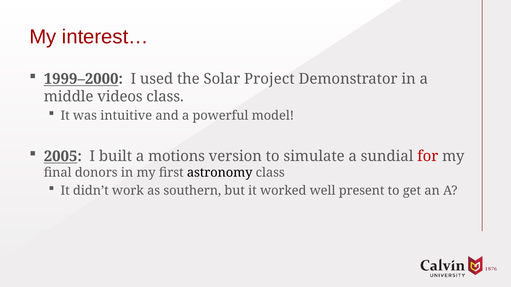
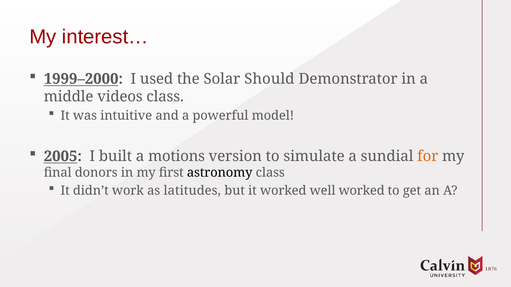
Project: Project -> Should
for colour: red -> orange
southern: southern -> latitudes
well present: present -> worked
